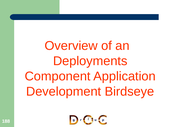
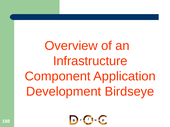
Deployments: Deployments -> Infrastructure
